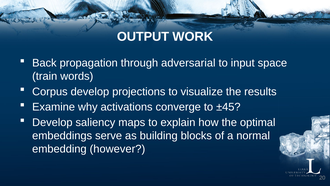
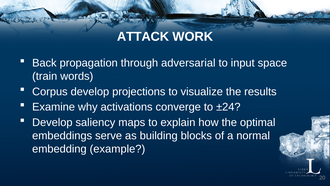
OUTPUT: OUTPUT -> ATTACK
±45: ±45 -> ±24
however: however -> example
